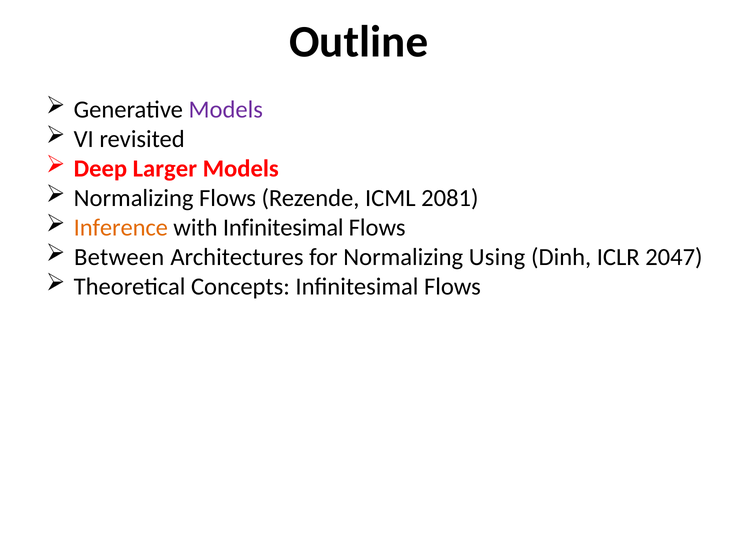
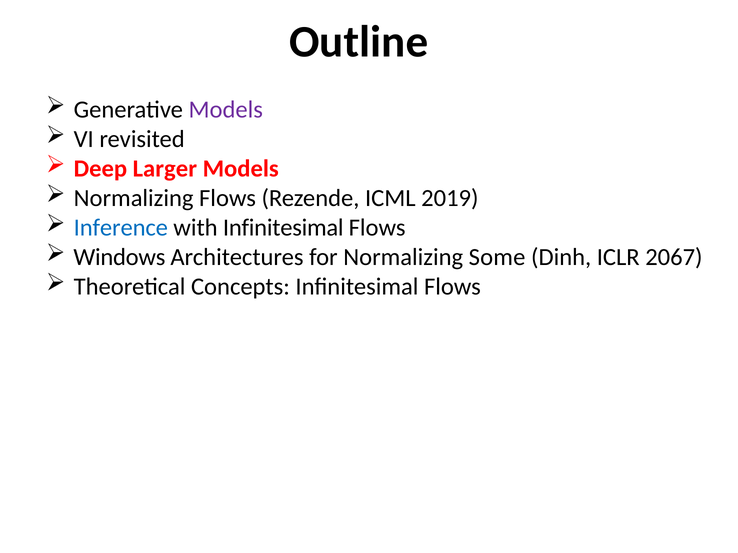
2081: 2081 -> 2019
Inference colour: orange -> blue
Between: Between -> Windows
Using: Using -> Some
2047: 2047 -> 2067
